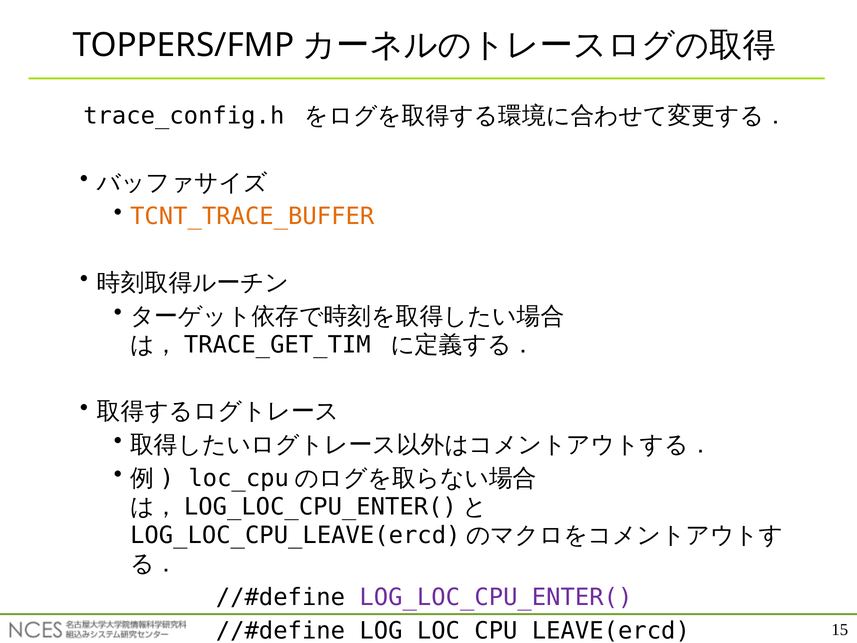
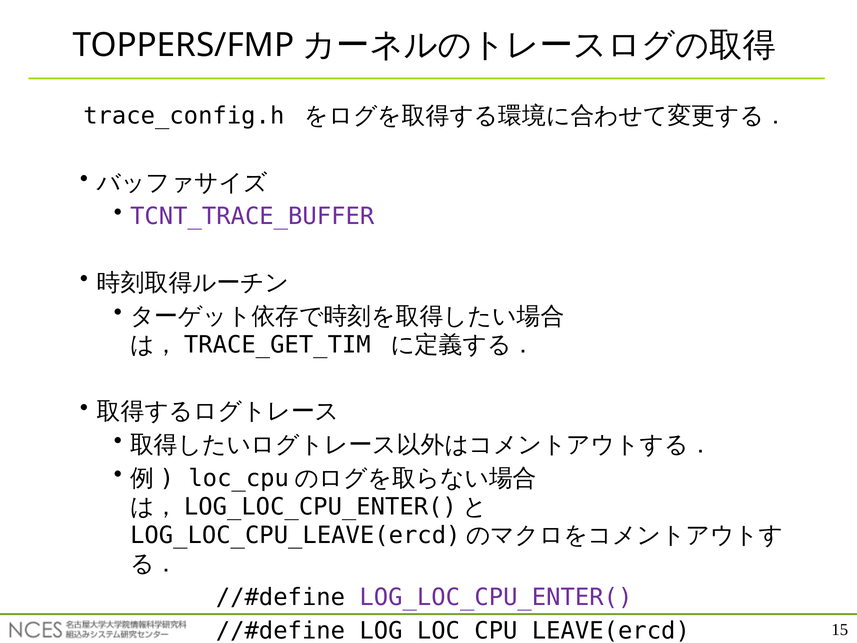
TCNT_TRACE_BUFFER colour: orange -> purple
